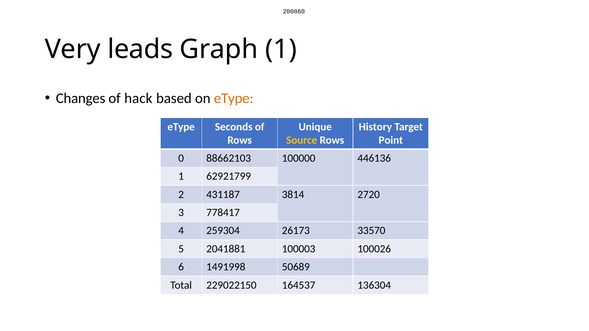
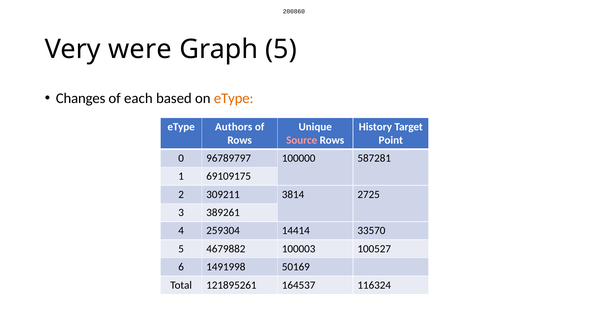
leads: leads -> were
Graph 1: 1 -> 5
hack: hack -> each
Seconds: Seconds -> Authors
Source colour: yellow -> pink
88662103: 88662103 -> 96789797
446136: 446136 -> 587281
62921799: 62921799 -> 69109175
431187: 431187 -> 309211
2720: 2720 -> 2725
778417: 778417 -> 389261
26173: 26173 -> 14414
2041881: 2041881 -> 4679882
100026: 100026 -> 100527
50689: 50689 -> 50169
229022150: 229022150 -> 121895261
136304: 136304 -> 116324
